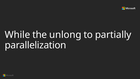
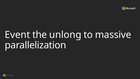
While: While -> Event
partially: partially -> massive
